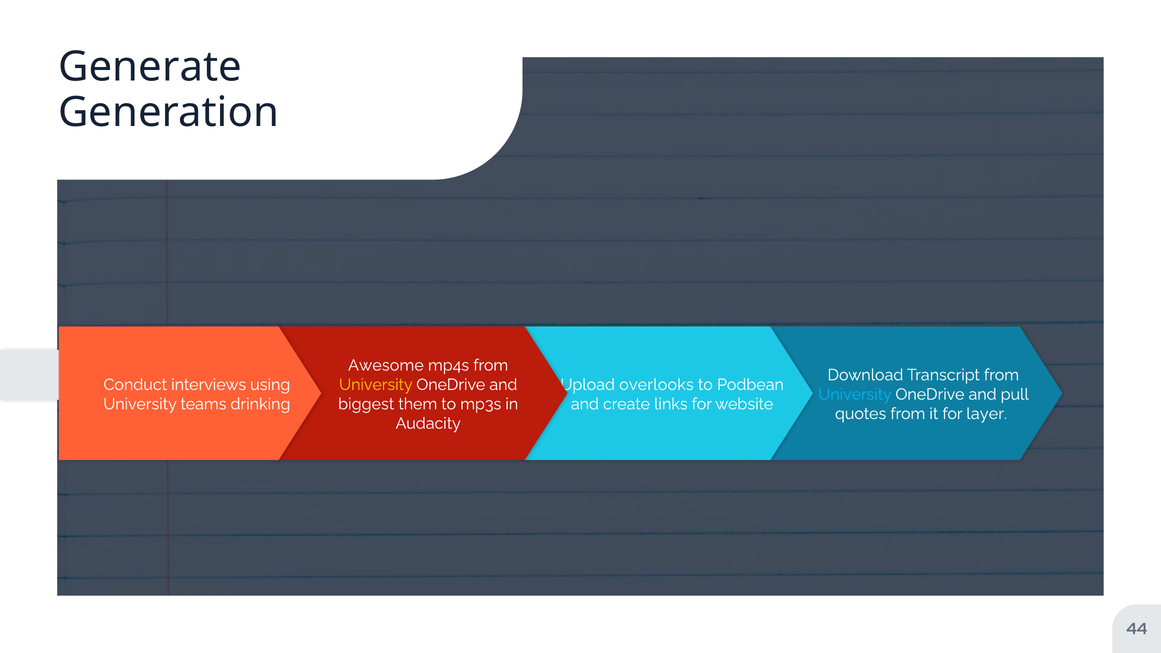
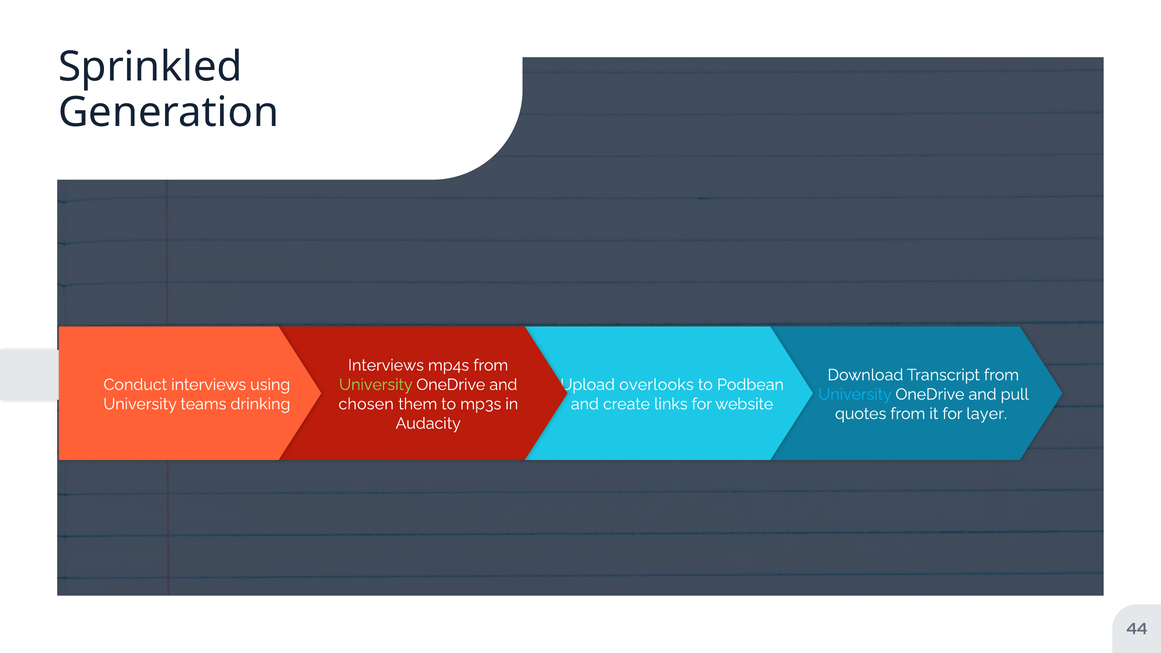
Generate: Generate -> Sprinkled
Awesome at (386, 365): Awesome -> Interviews
University at (376, 385) colour: yellow -> light green
biggest: biggest -> chosen
